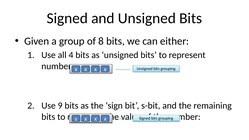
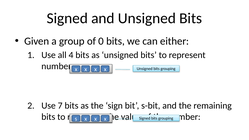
8: 8 -> 0
9: 9 -> 7
